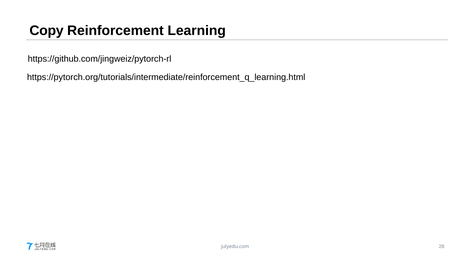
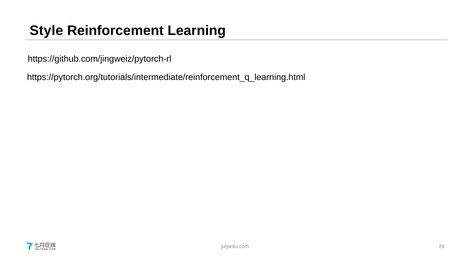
Copy: Copy -> Style
